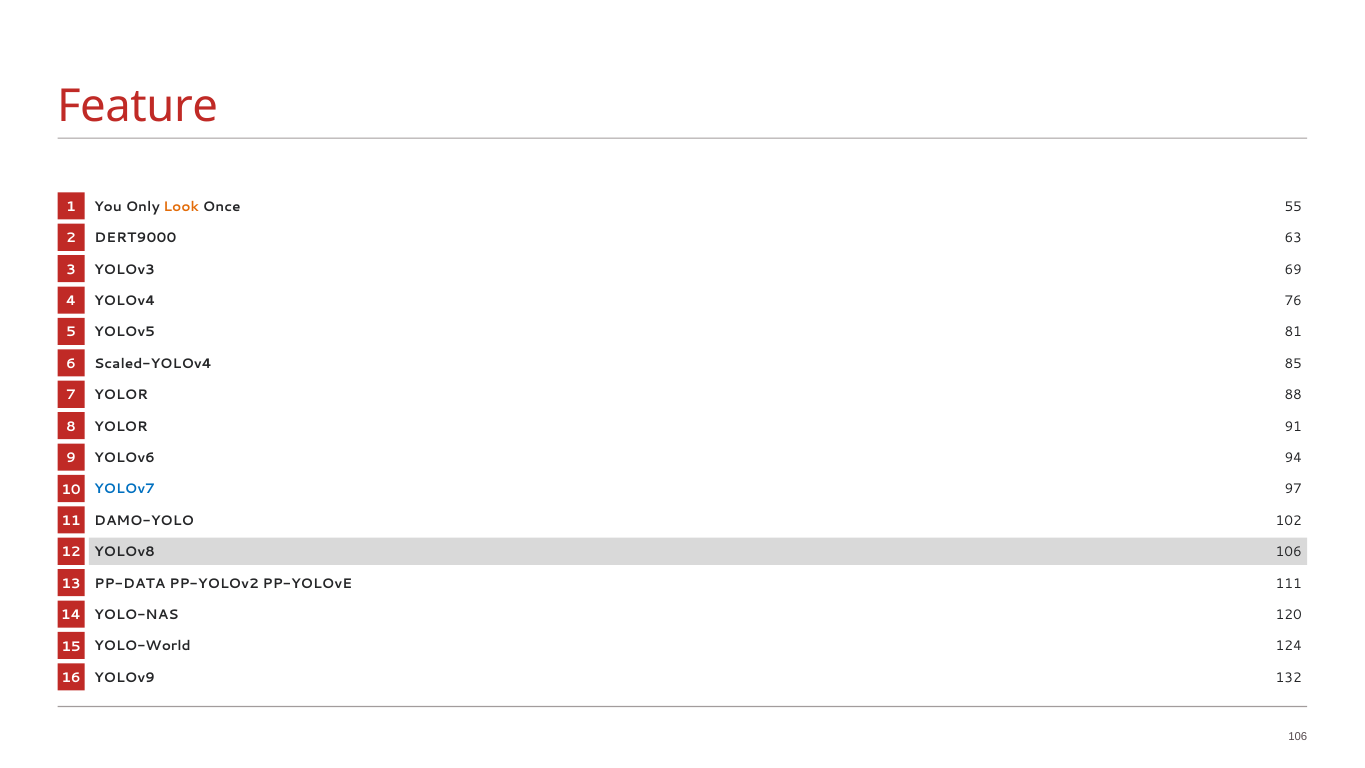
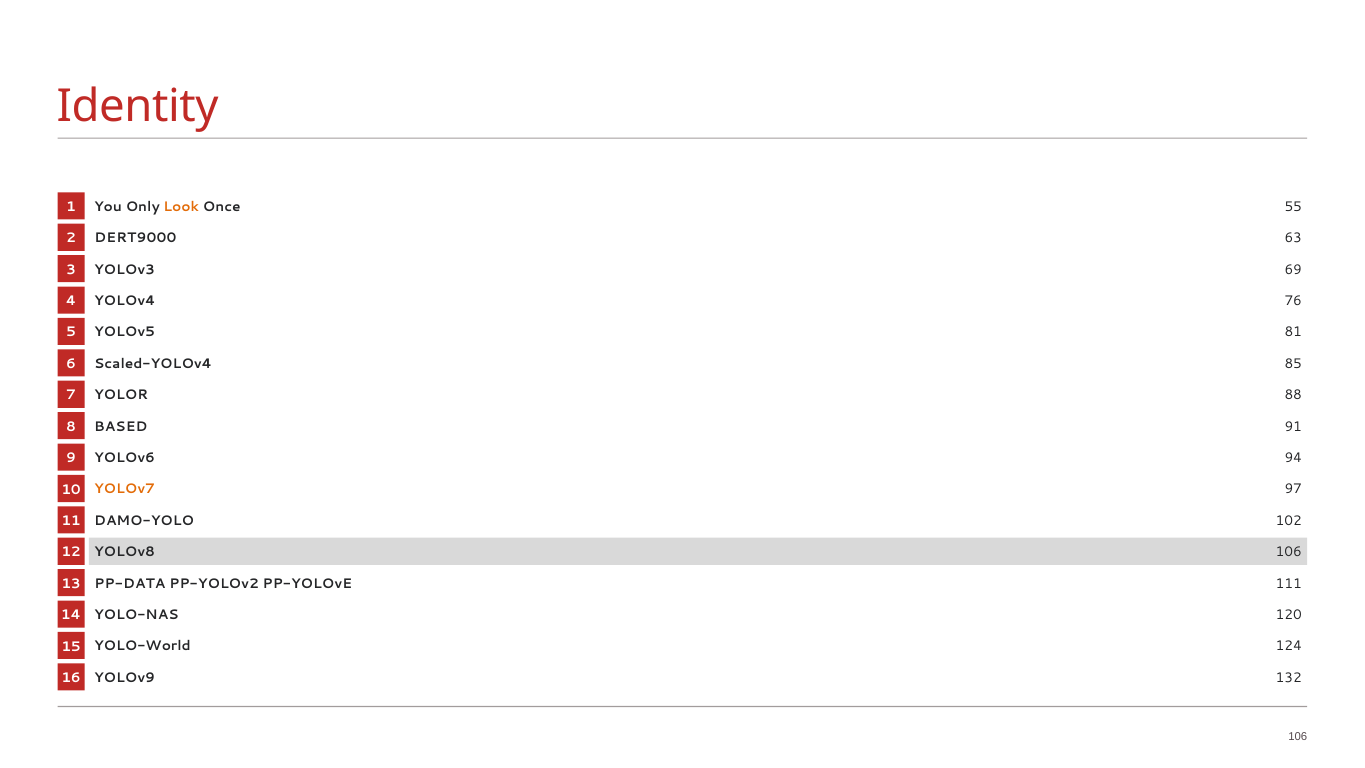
Feature: Feature -> Identity
YOLOR at (121, 426): YOLOR -> BASED
YOLOv7 colour: blue -> orange
